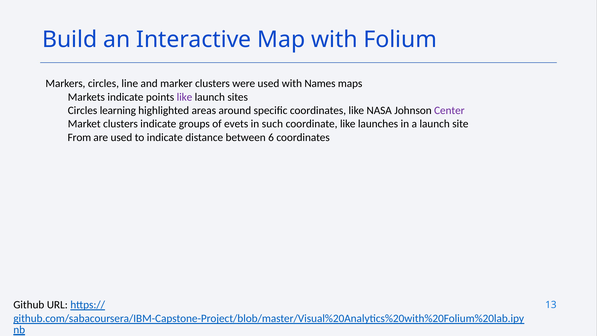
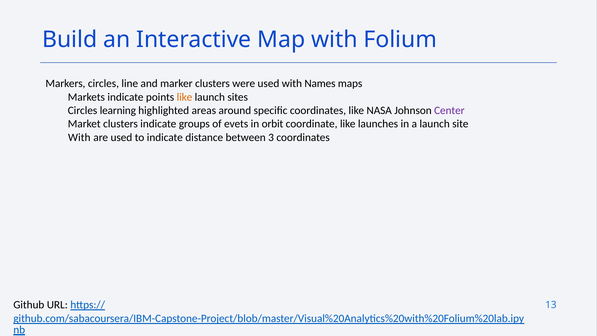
like at (184, 97) colour: purple -> orange
such: such -> orbit
From at (79, 137): From -> With
6: 6 -> 3
